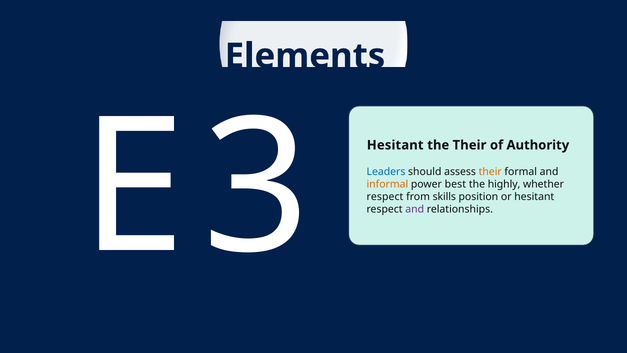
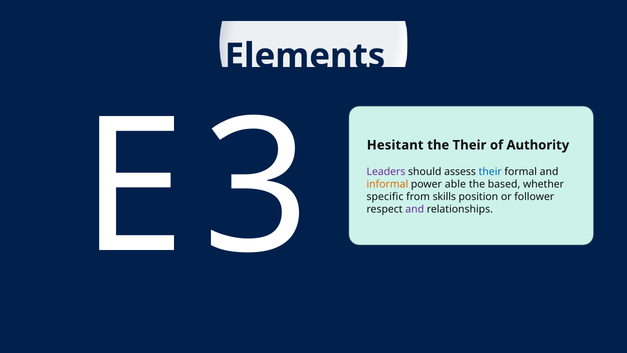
Leaders at (386, 171) colour: blue -> purple
their at (490, 171) colour: orange -> blue
best: best -> able
highly: highly -> based
respect at (385, 197): respect -> specific
or hesitant: hesitant -> follower
